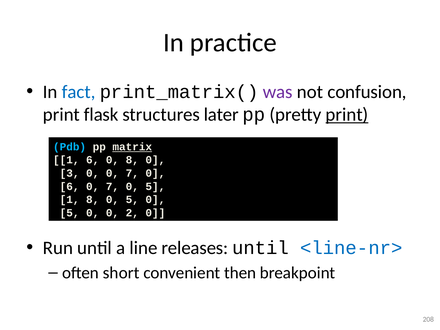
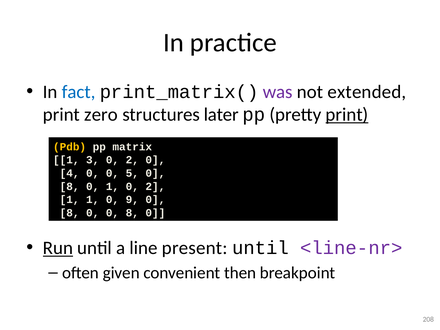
confusion: confusion -> extended
flask: flask -> zero
Pdb colour: light blue -> yellow
matrix underline: present -> none
1 6: 6 -> 3
8 at (132, 160): 8 -> 2
3: 3 -> 4
0 0 7: 7 -> 5
6 at (70, 186): 6 -> 8
7 at (112, 186): 7 -> 1
5 at (155, 186): 5 -> 2
1 8: 8 -> 1
5 at (132, 200): 5 -> 9
5 at (70, 213): 5 -> 8
0 0 2: 2 -> 8
Run underline: none -> present
releases: releases -> present
<line-nr> colour: blue -> purple
short: short -> given
